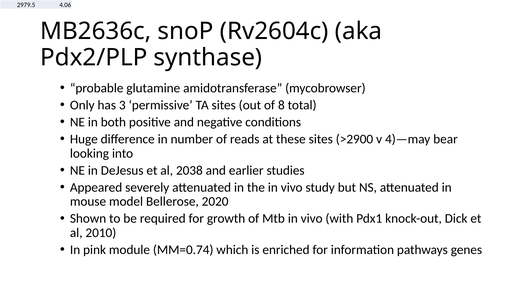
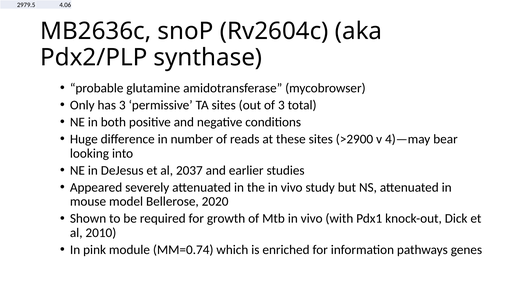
of 8: 8 -> 3
2038: 2038 -> 2037
